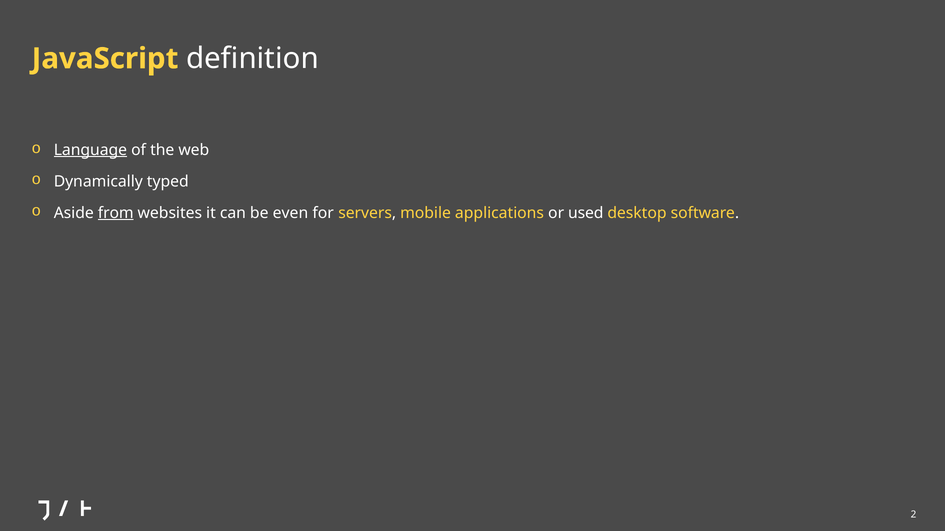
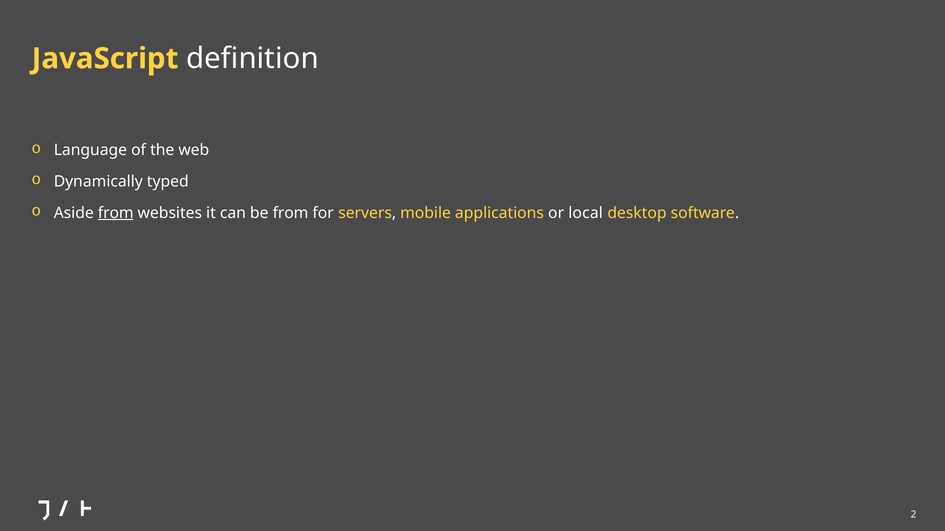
Language underline: present -> none
be even: even -> from
used: used -> local
